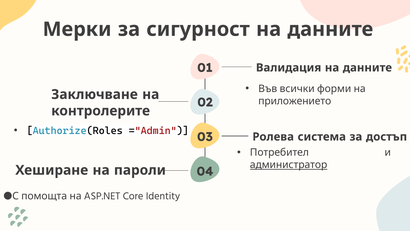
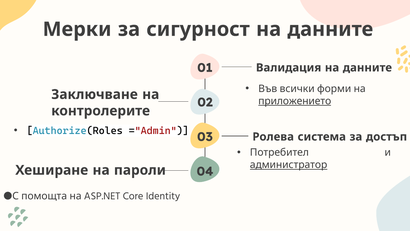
приложението underline: none -> present
